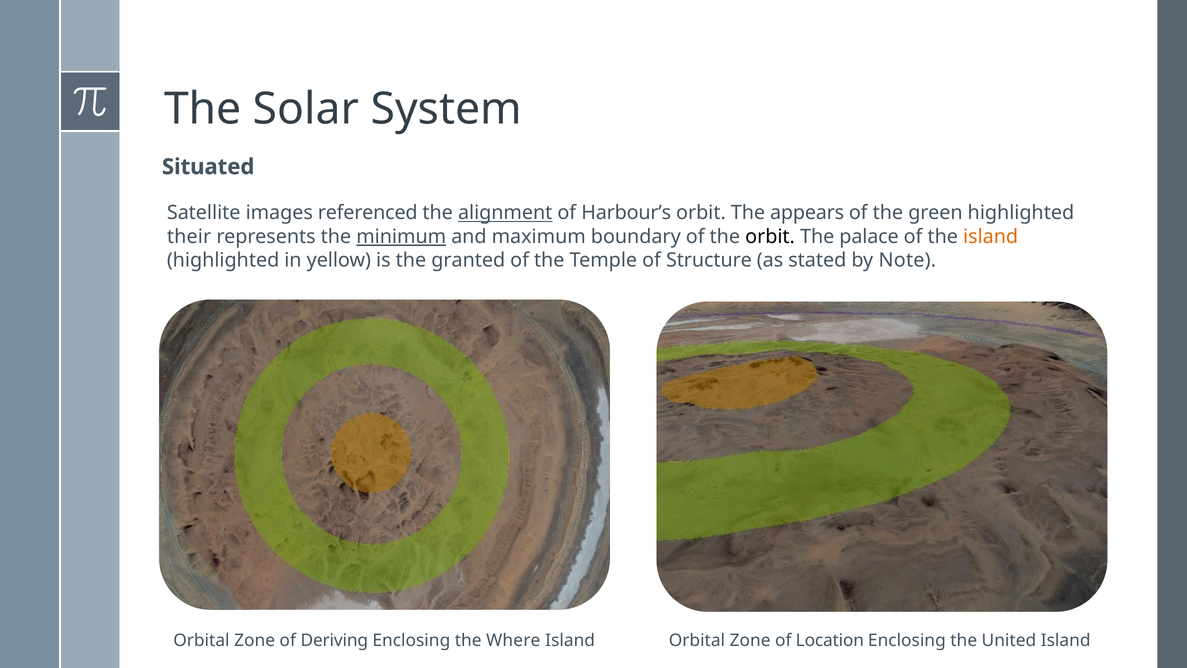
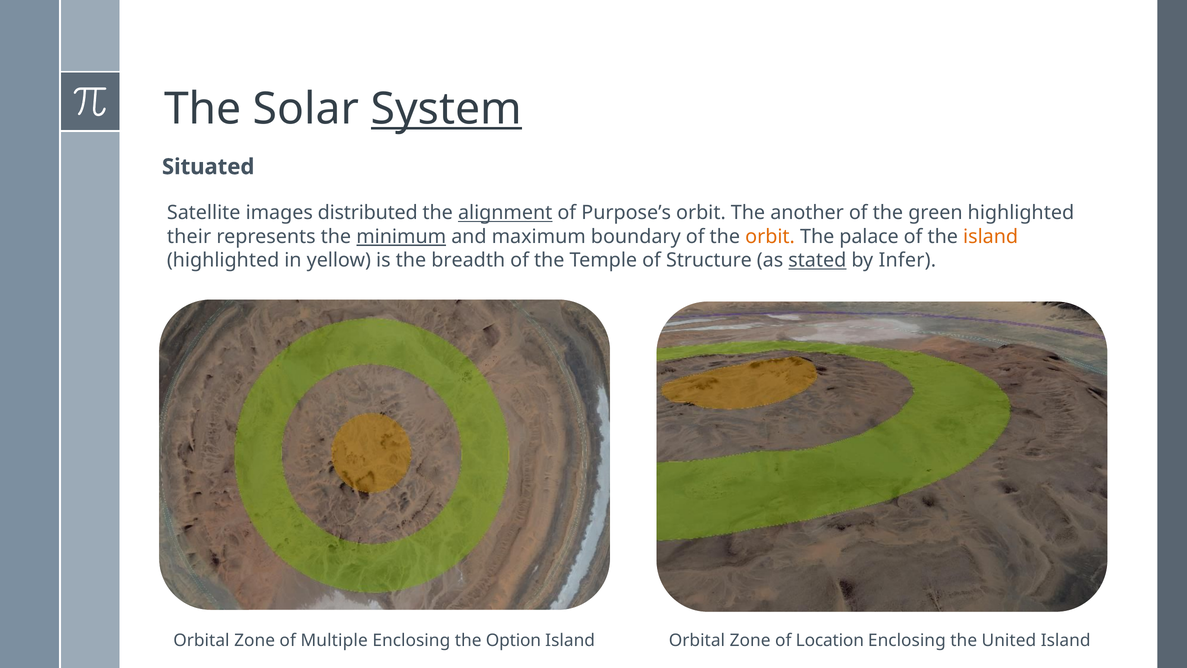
System underline: none -> present
referenced: referenced -> distributed
Harbour’s: Harbour’s -> Purpose’s
appears: appears -> another
orbit at (770, 237) colour: black -> orange
granted: granted -> breadth
stated underline: none -> present
Note: Note -> Infer
Deriving: Deriving -> Multiple
Where: Where -> Option
